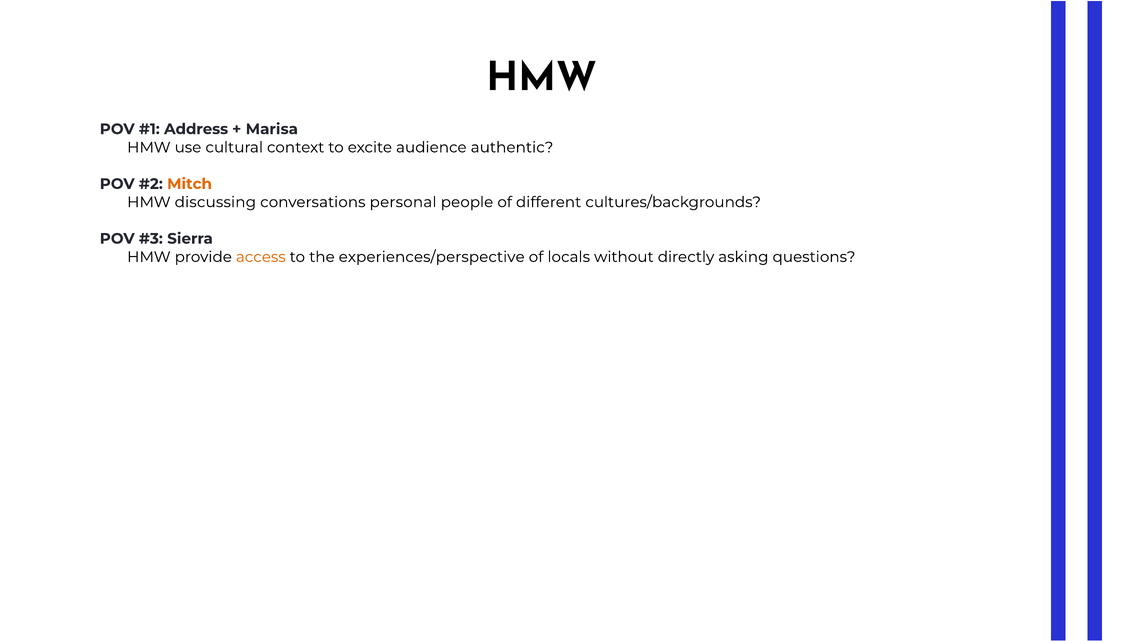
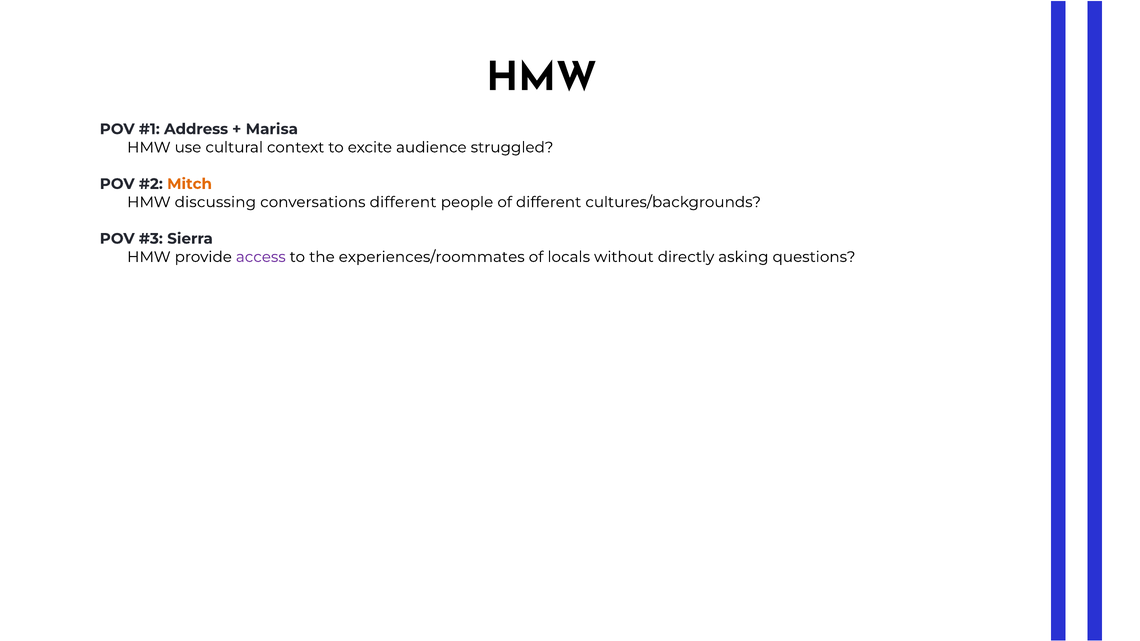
authentic: authentic -> struggled
conversations personal: personal -> different
access colour: orange -> purple
experiences/perspective: experiences/perspective -> experiences/roommates
